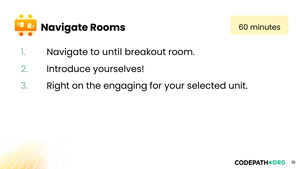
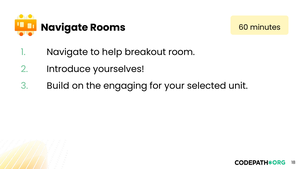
until: until -> help
Right: Right -> Build
